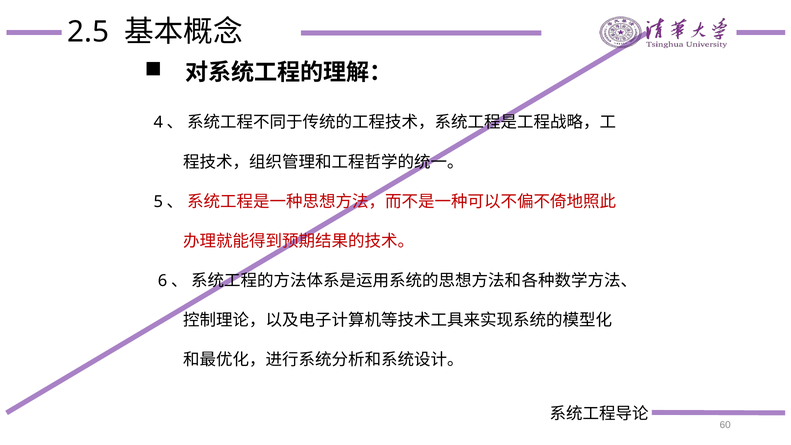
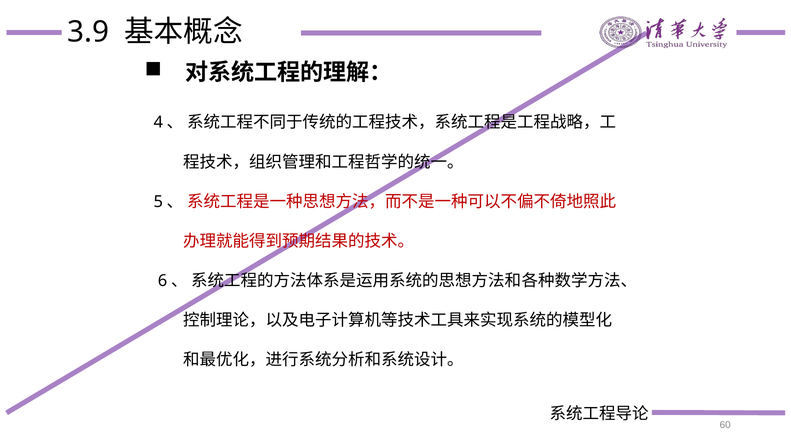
2.5: 2.5 -> 3.9
